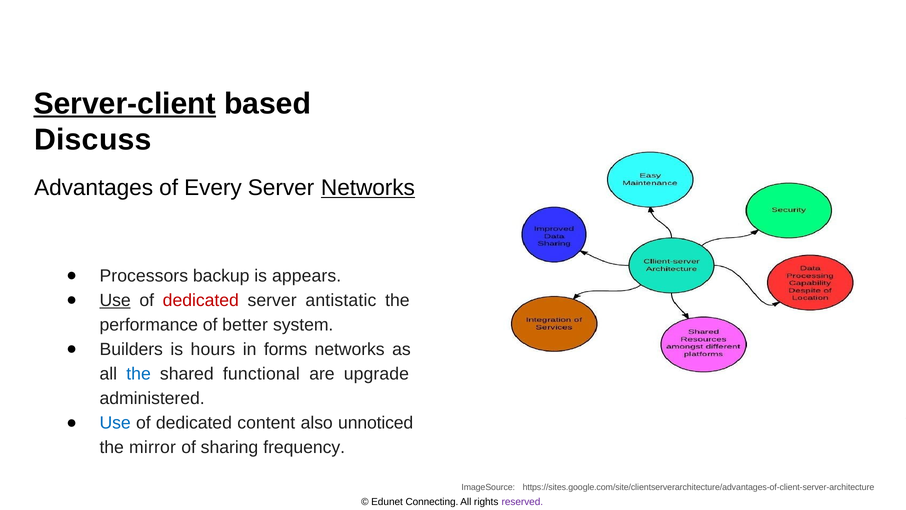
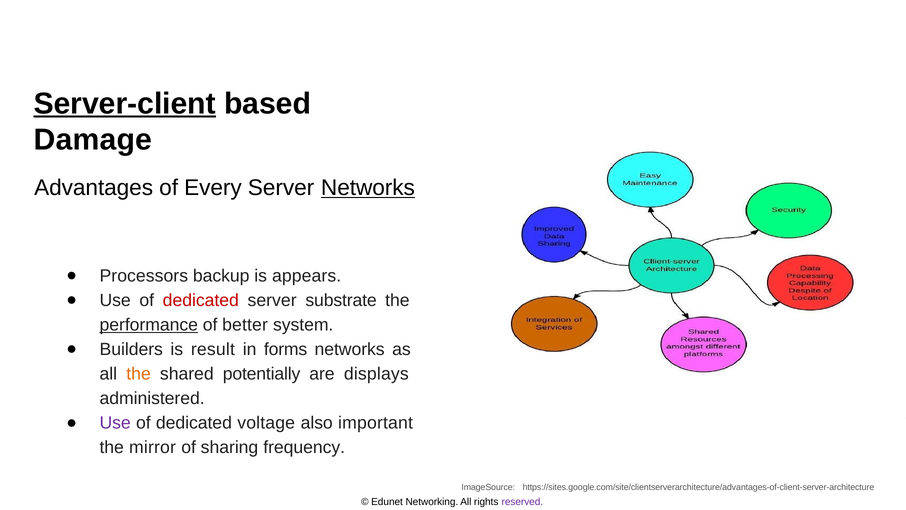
Discuss: Discuss -> Damage
Use at (115, 300) underline: present -> none
antistatic: antistatic -> substrate
performance underline: none -> present
hours: hours -> result
the at (139, 374) colour: blue -> orange
functional: functional -> potentially
upgrade: upgrade -> displays
Use at (115, 423) colour: blue -> purple
content: content -> voltage
unnoticed: unnoticed -> important
Connecting: Connecting -> Networking
